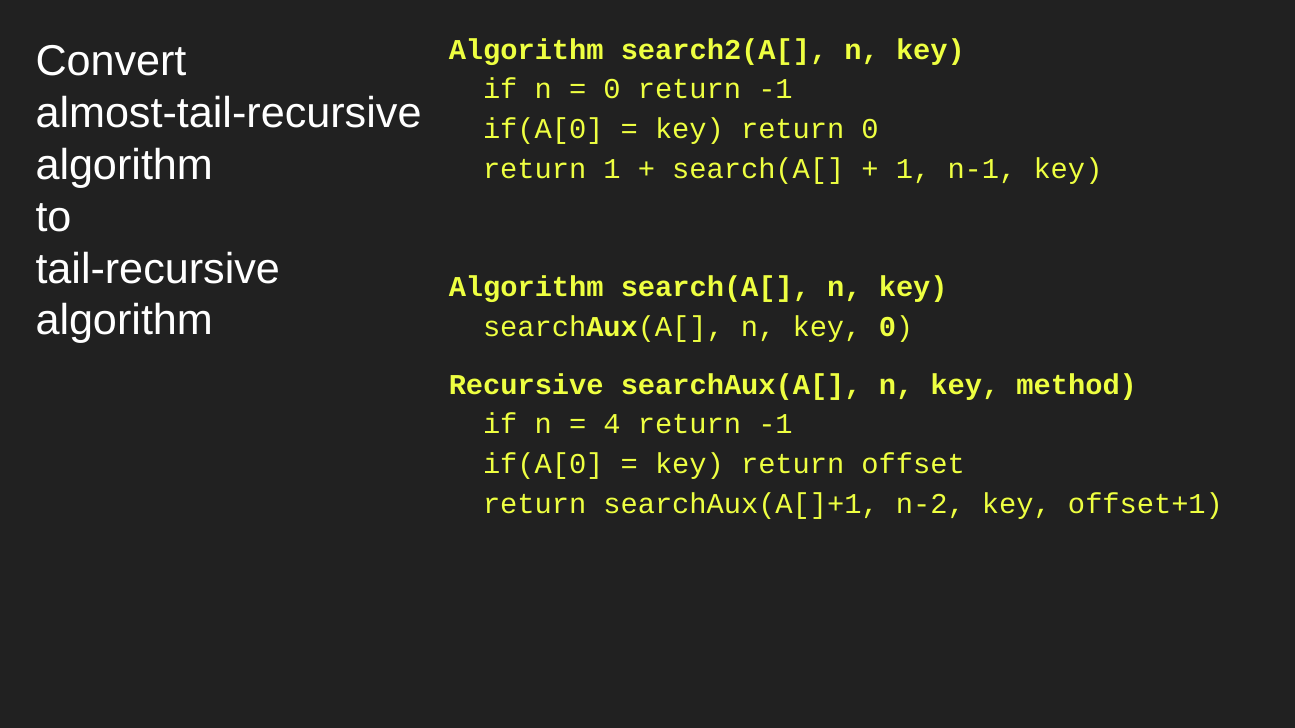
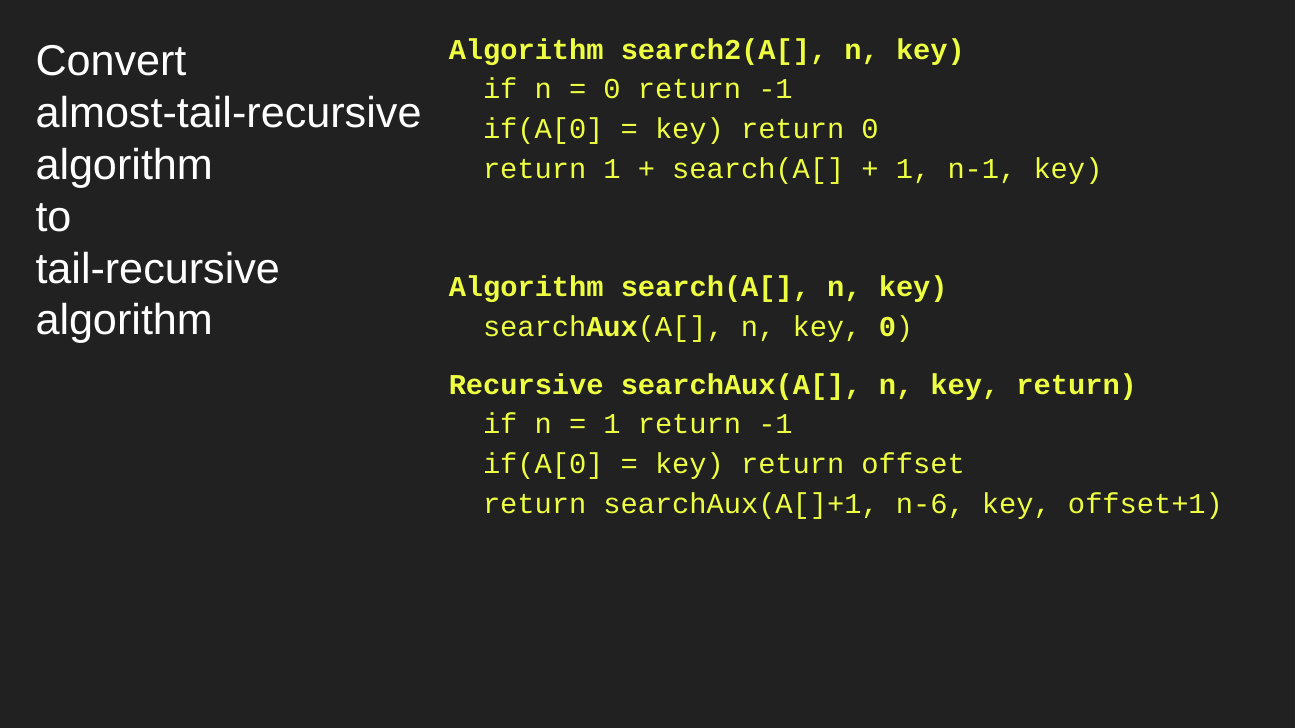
n key method: method -> return
4 at (612, 425): 4 -> 1
n-2: n-2 -> n-6
